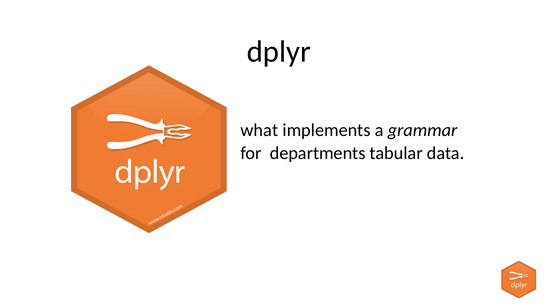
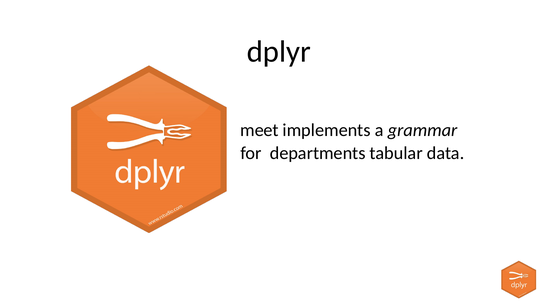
what: what -> meet
